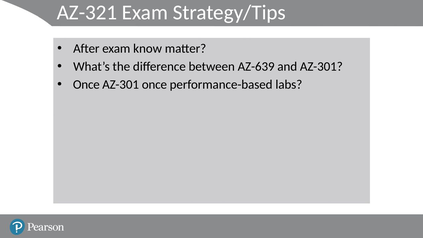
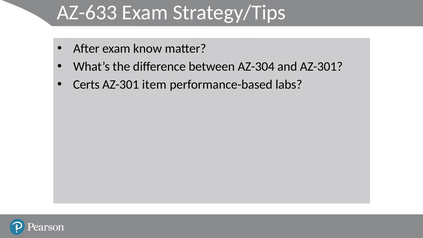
AZ-321: AZ-321 -> AZ-633
AZ-639: AZ-639 -> AZ-304
Once at (86, 85): Once -> Certs
AZ-301 once: once -> item
